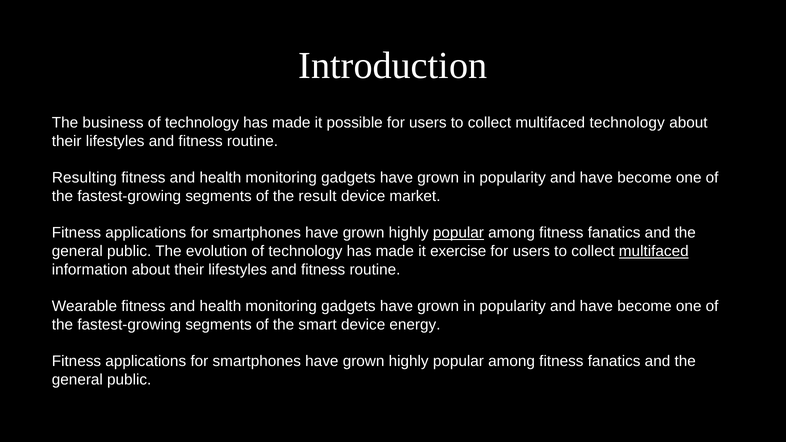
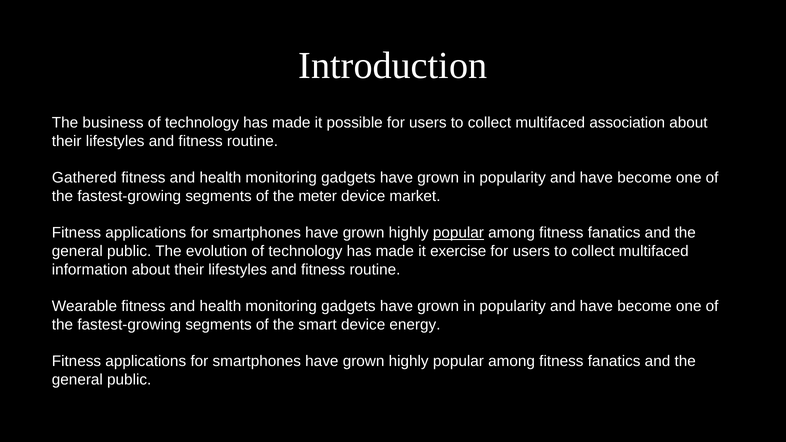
multifaced technology: technology -> association
Resulting: Resulting -> Gathered
result: result -> meter
multifaced at (654, 251) underline: present -> none
